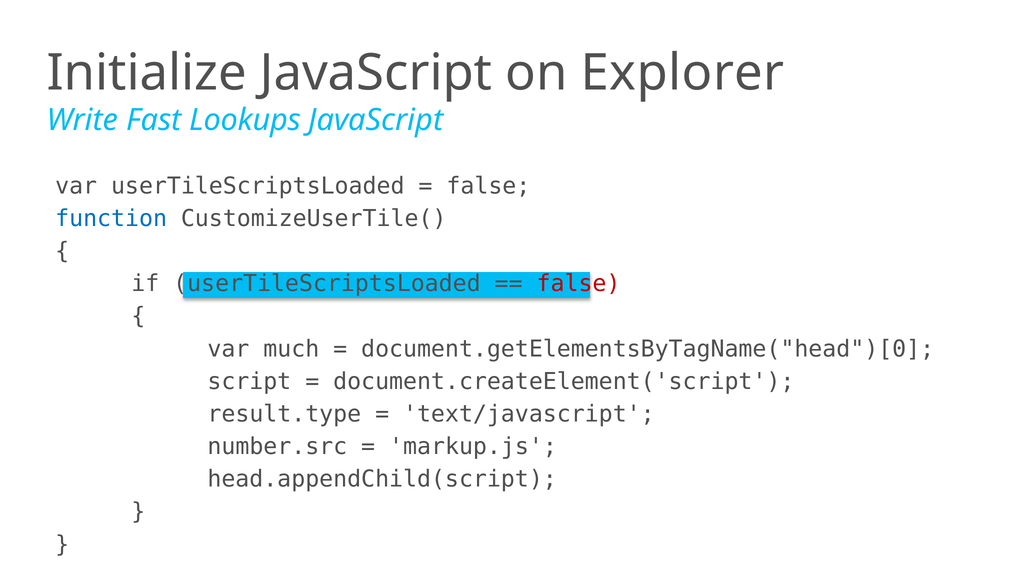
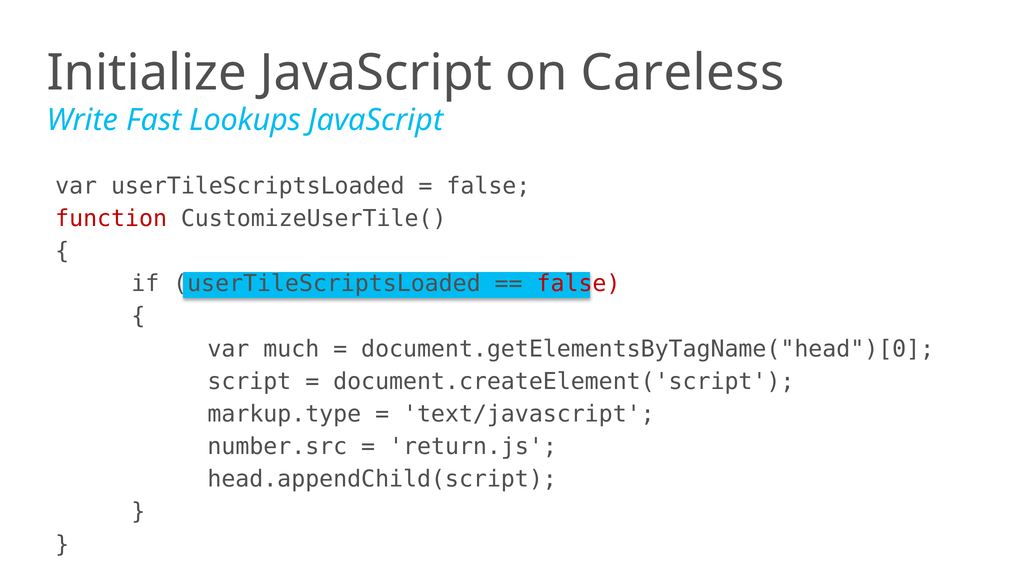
Explorer: Explorer -> Careless
function colour: blue -> red
result.type: result.type -> markup.type
markup.js: markup.js -> return.js
